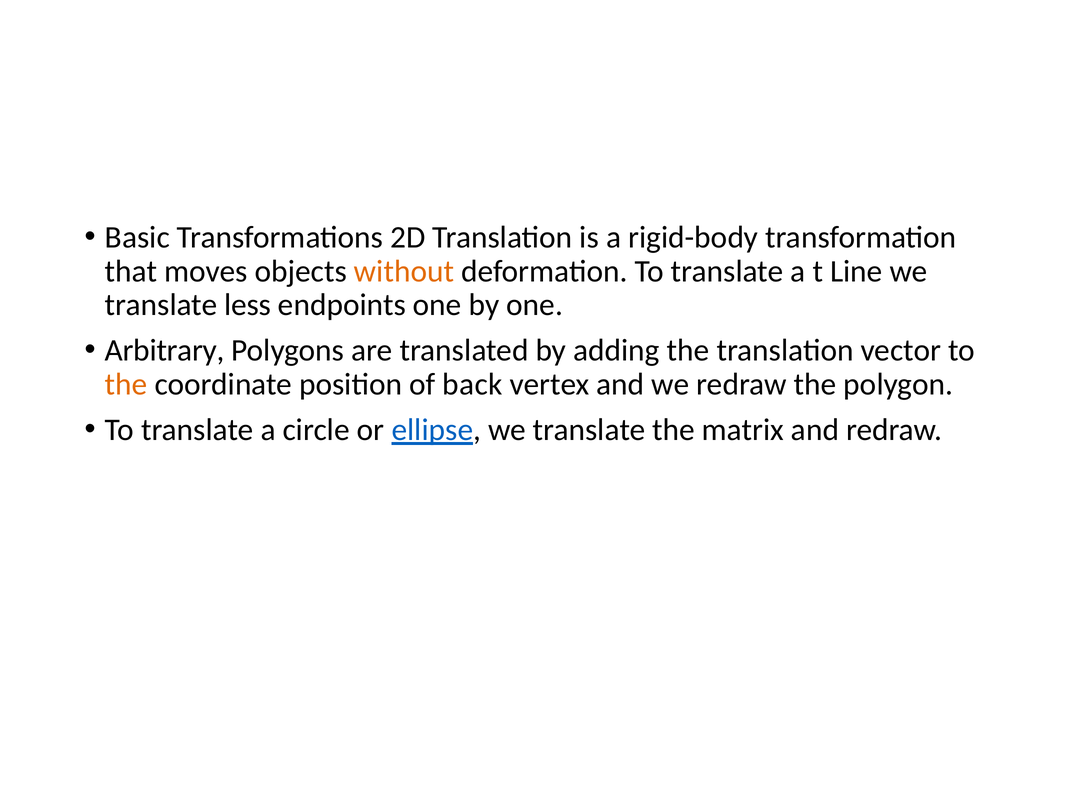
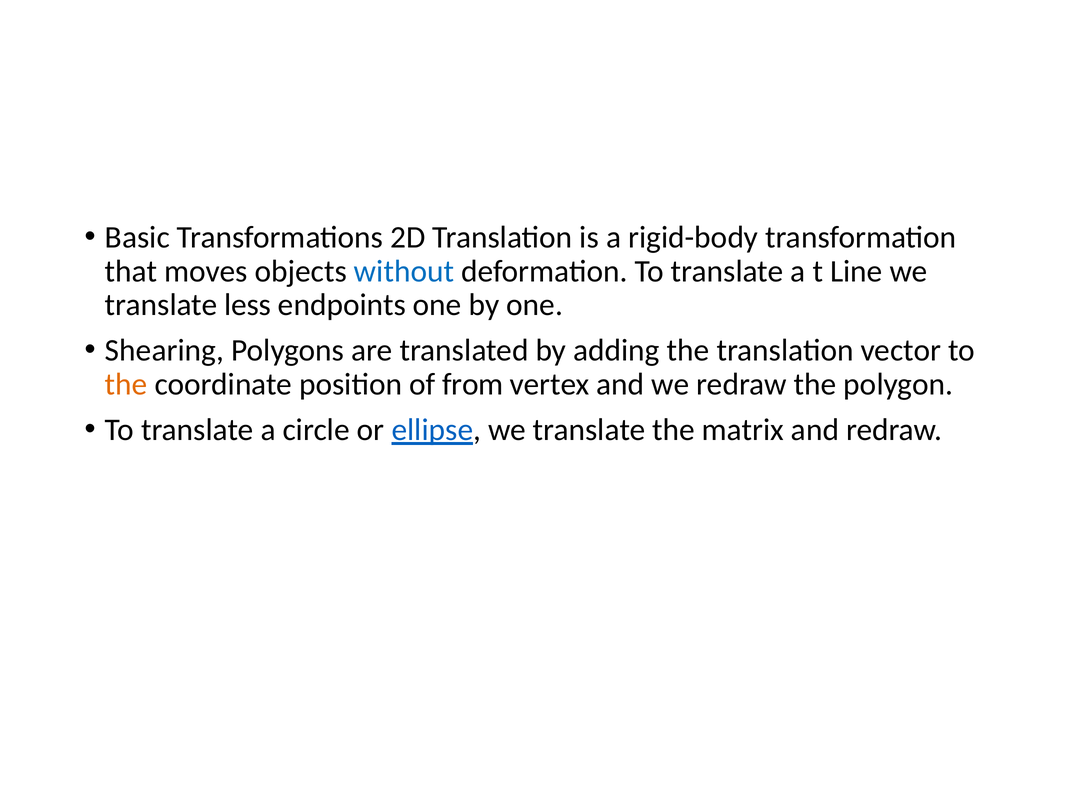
without colour: orange -> blue
Arbitrary: Arbitrary -> Shearing
back: back -> from
